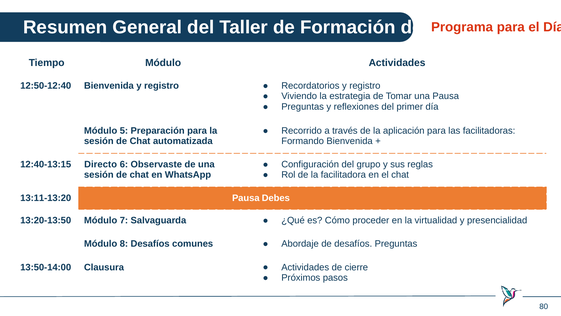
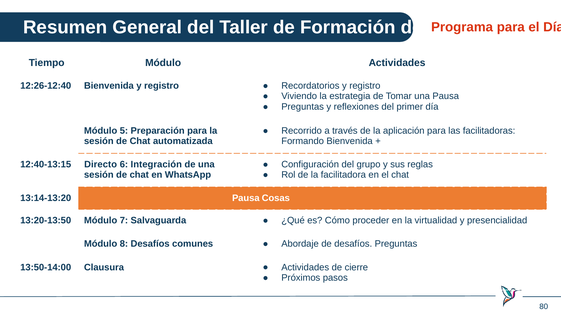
12:50-12:40: 12:50-12:40 -> 12:26-12:40
Observaste: Observaste -> Integración
13:11-13:20: 13:11-13:20 -> 13:14-13:20
Debes: Debes -> Cosas
